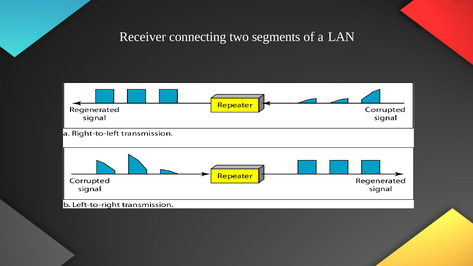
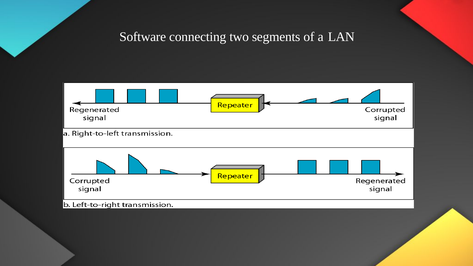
Receiver: Receiver -> Software
